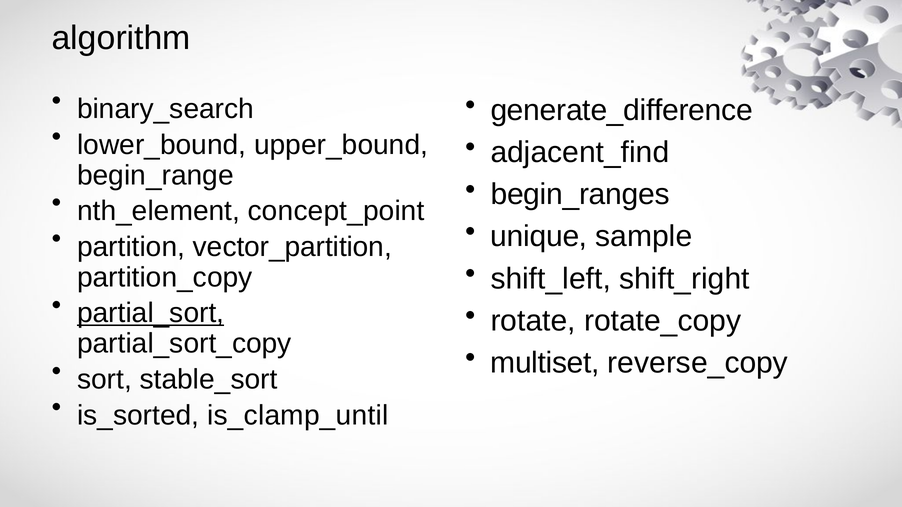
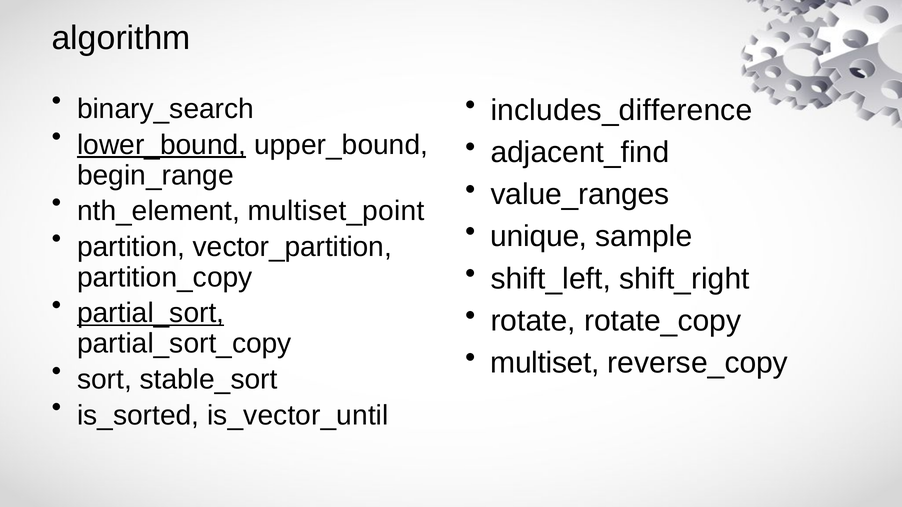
generate_difference: generate_difference -> includes_difference
lower_bound underline: none -> present
begin_ranges: begin_ranges -> value_ranges
concept_point: concept_point -> multiset_point
is_clamp_until: is_clamp_until -> is_vector_until
